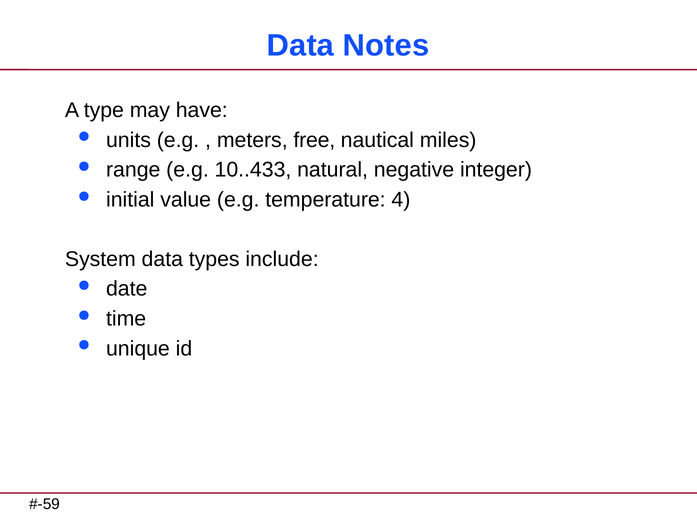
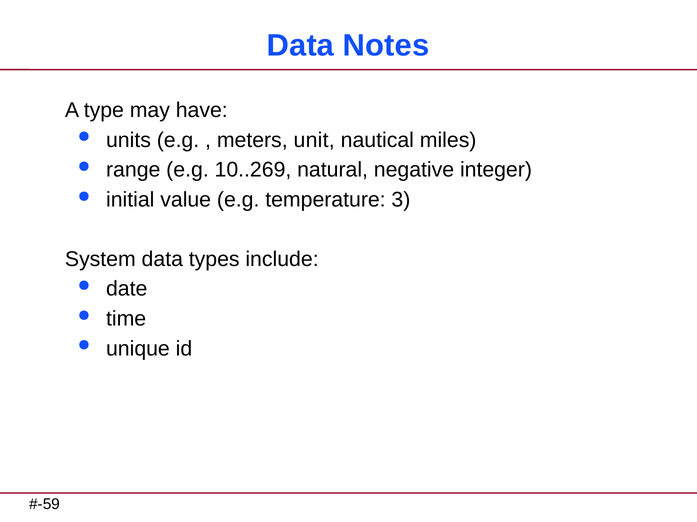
free: free -> unit
10..433: 10..433 -> 10..269
4: 4 -> 3
